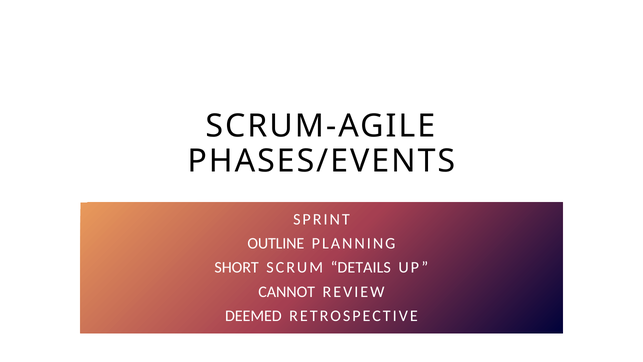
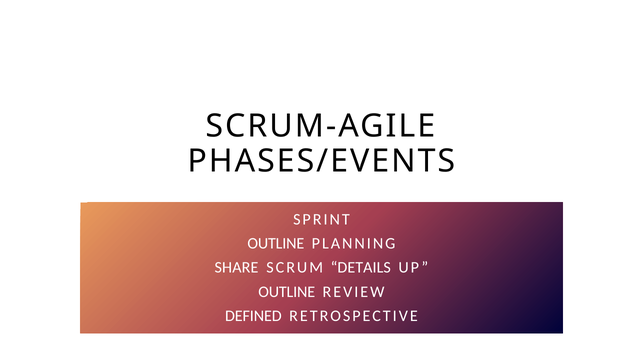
SHORT: SHORT -> SHARE
CANNOT at (287, 291): CANNOT -> OUTLINE
DEEMED: DEEMED -> DEFINED
